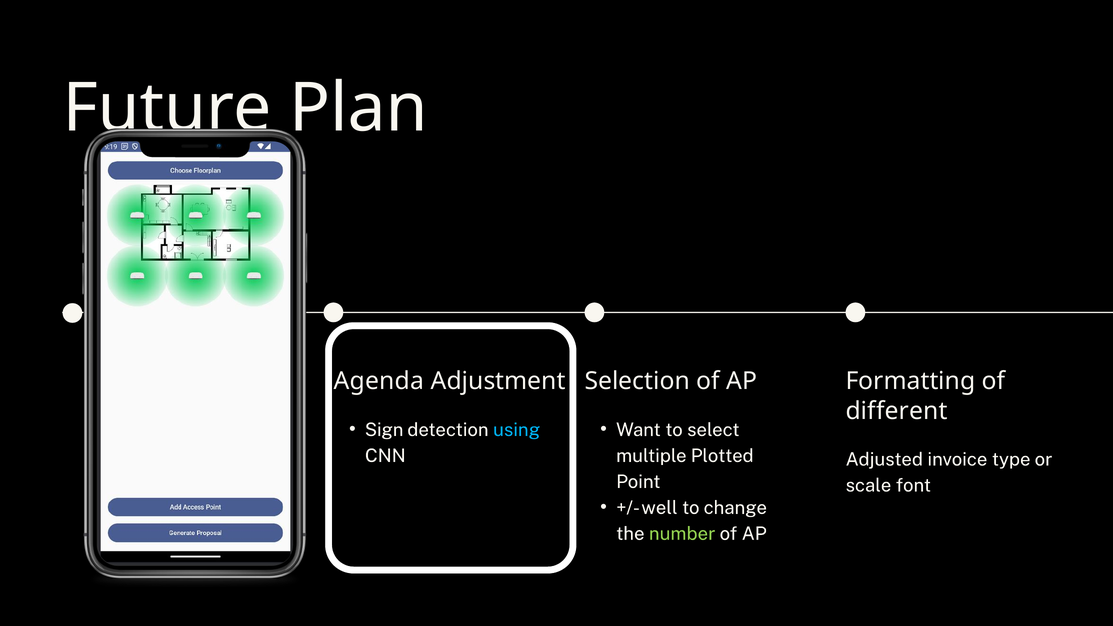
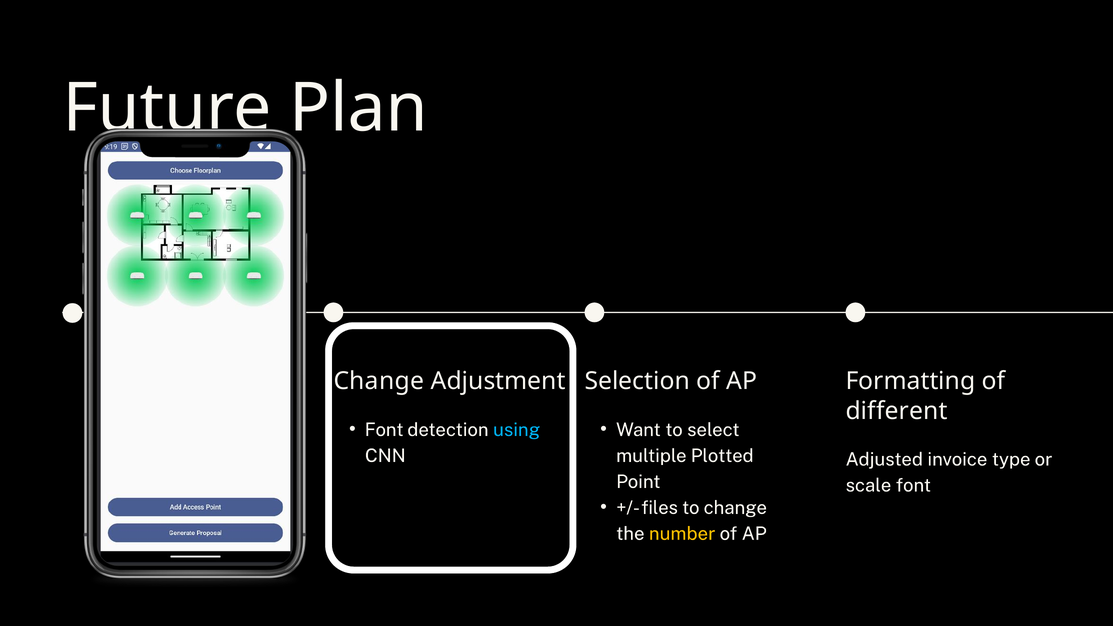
Agenda at (379, 381): Agenda -> Change
Sign at (384, 430): Sign -> Font
well: well -> files
number colour: light green -> yellow
